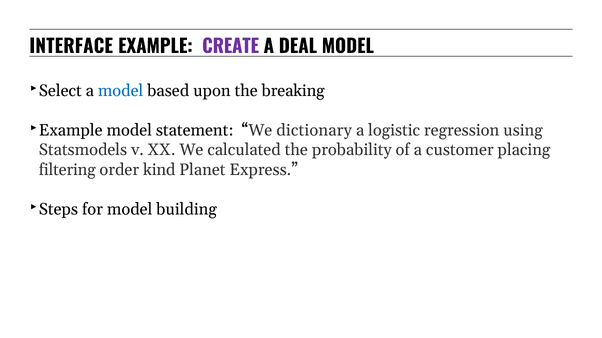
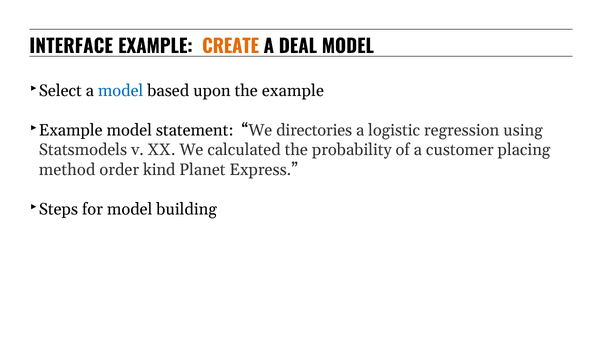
CREATE colour: purple -> orange
the breaking: breaking -> example
dictionary: dictionary -> directories
filtering: filtering -> method
